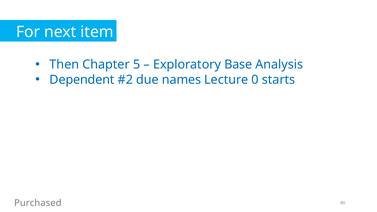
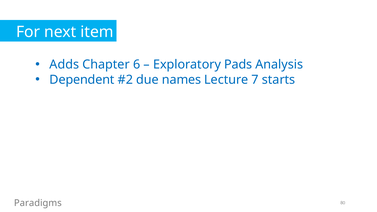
Then: Then -> Adds
5: 5 -> 6
Base: Base -> Pads
0: 0 -> 7
Purchased: Purchased -> Paradigms
